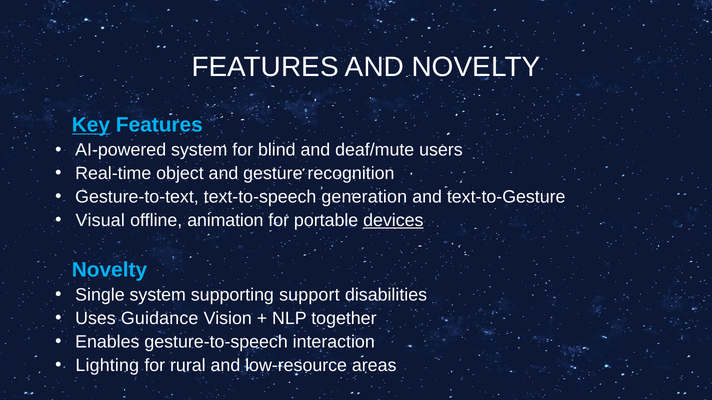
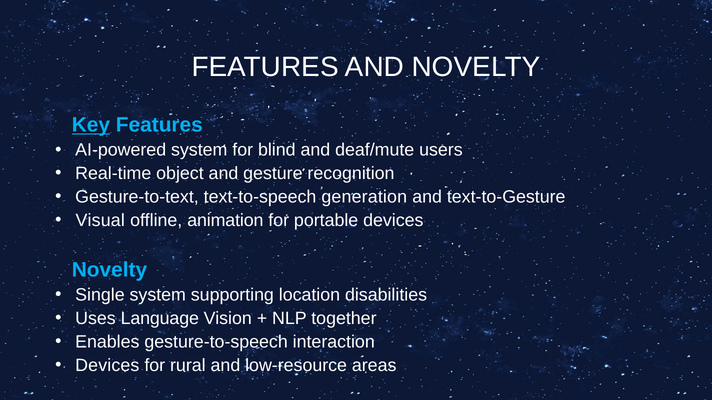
devices at (393, 221) underline: present -> none
support: support -> location
Guidance: Guidance -> Language
Lighting at (107, 366): Lighting -> Devices
